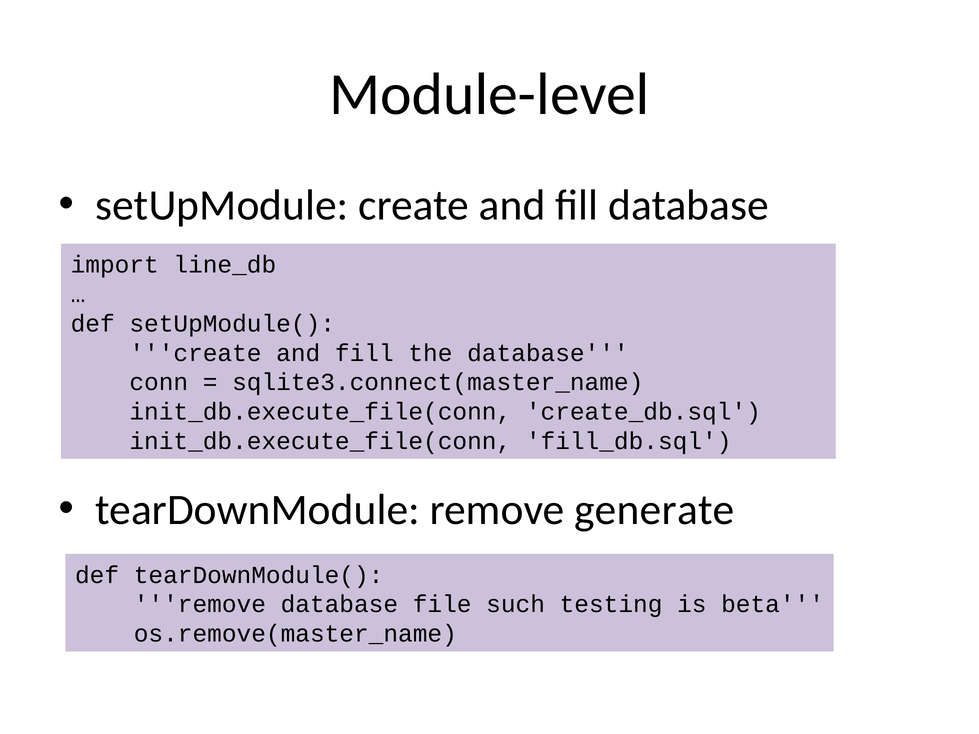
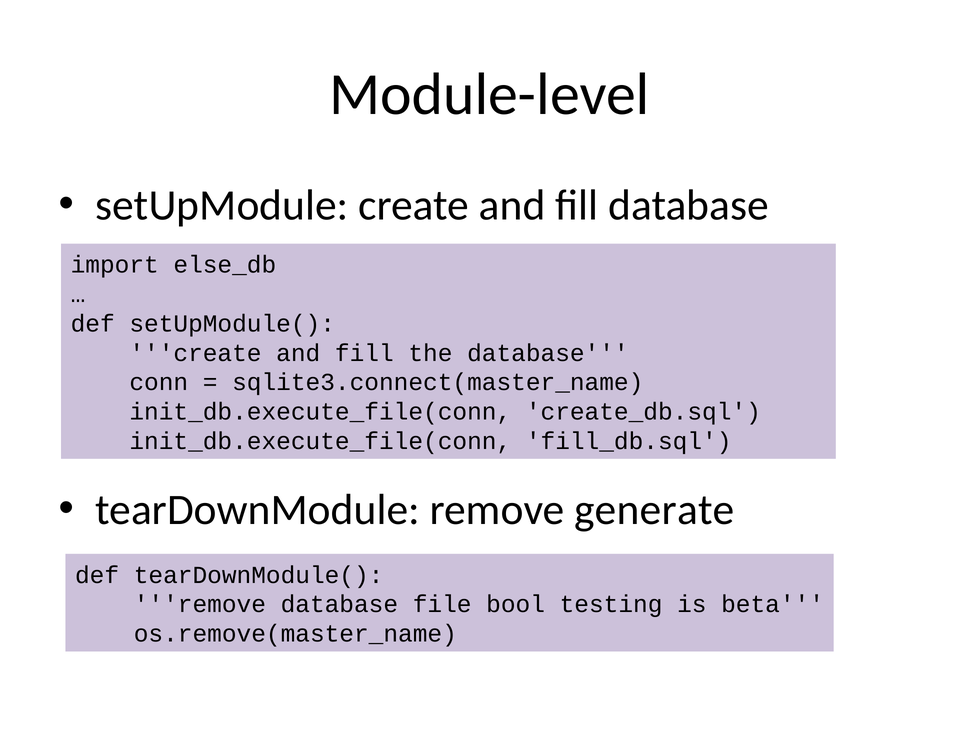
line_db: line_db -> else_db
such: such -> bool
